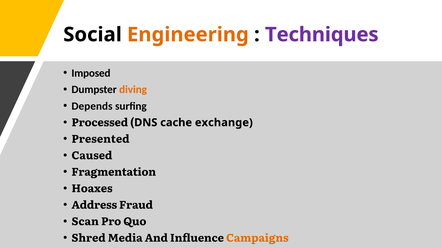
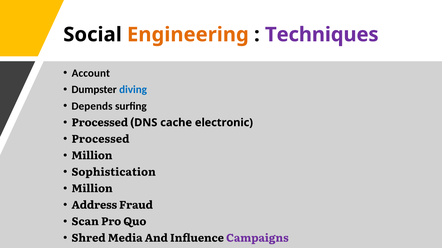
Imposed: Imposed -> Account
diving colour: orange -> blue
exchange: exchange -> electronic
Presented at (101, 139): Presented -> Processed
Caused at (92, 156): Caused -> Million
Fragmentation: Fragmentation -> Sophistication
Hoaxes at (92, 189): Hoaxes -> Million
Campaigns colour: orange -> purple
